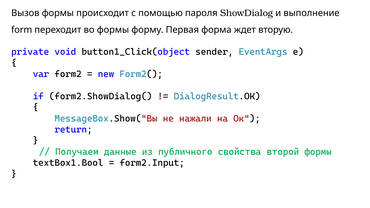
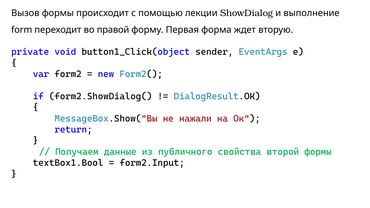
пароля: пароля -> лекции
во формы: формы -> правой
